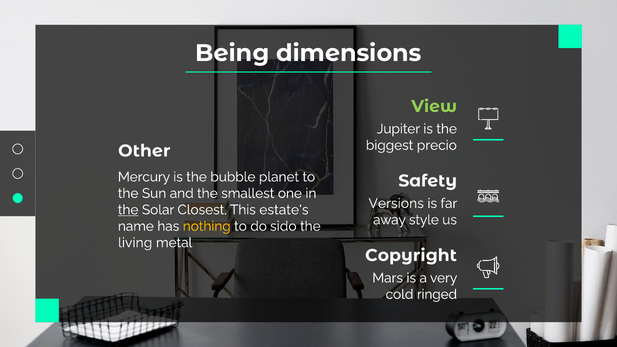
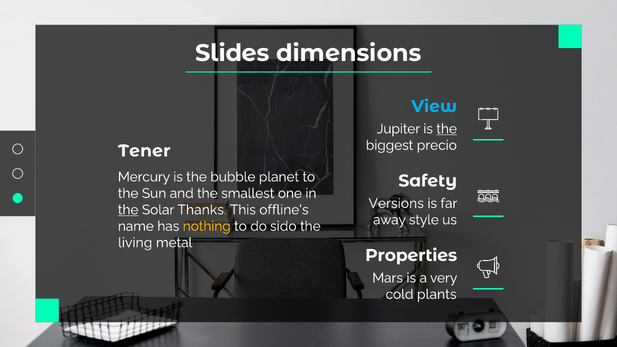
Being: Being -> Slides
View colour: light green -> light blue
the at (447, 129) underline: none -> present
Other: Other -> Tener
Closest: Closest -> Thanks
estate's: estate's -> offline's
Copyright: Copyright -> Properties
ringed: ringed -> plants
